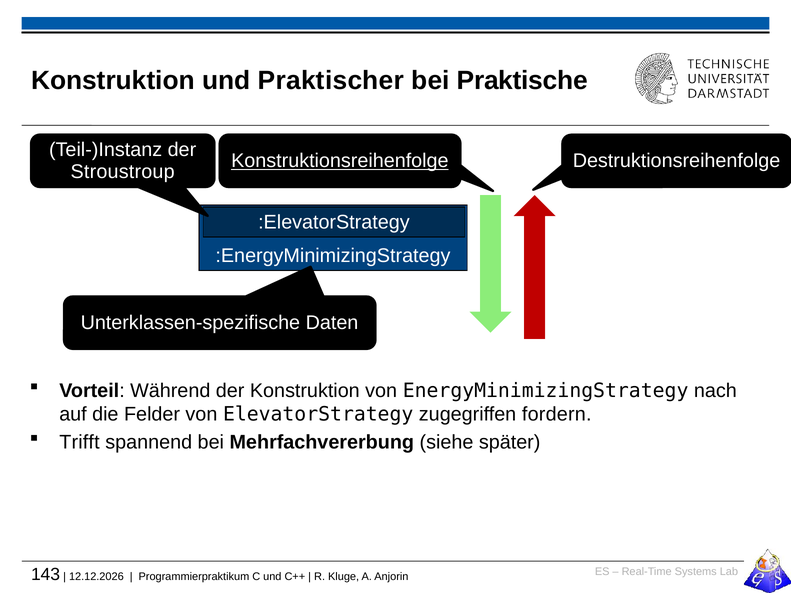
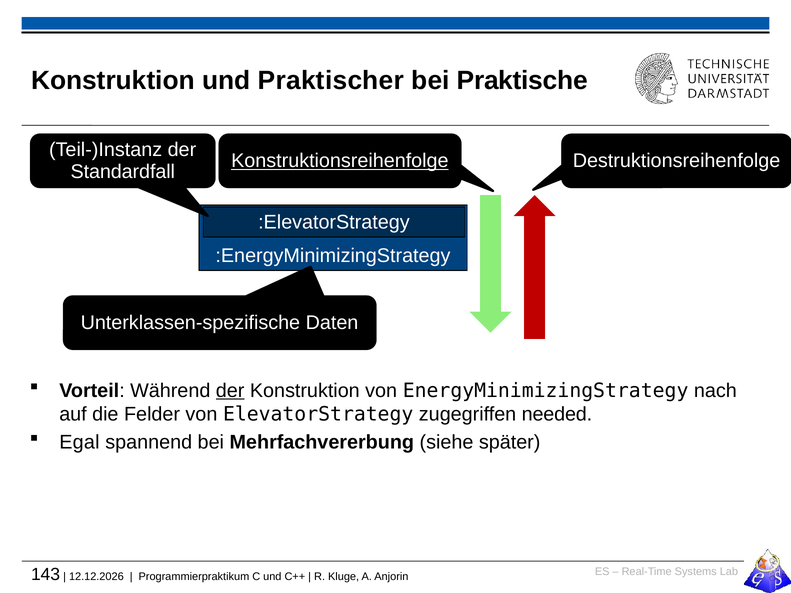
Stroustroup: Stroustroup -> Standardfall
der at (230, 391) underline: none -> present
fordern: fordern -> needed
Trifft: Trifft -> Egal
